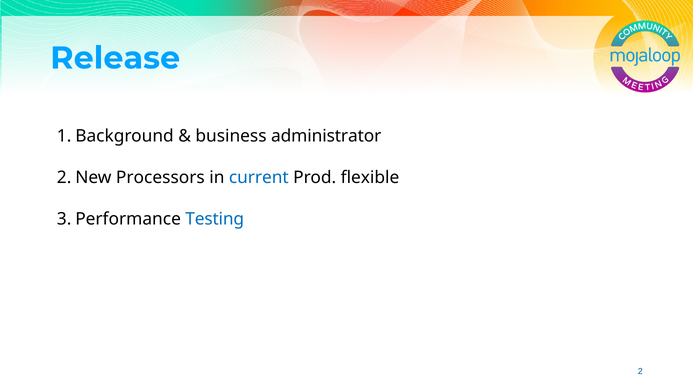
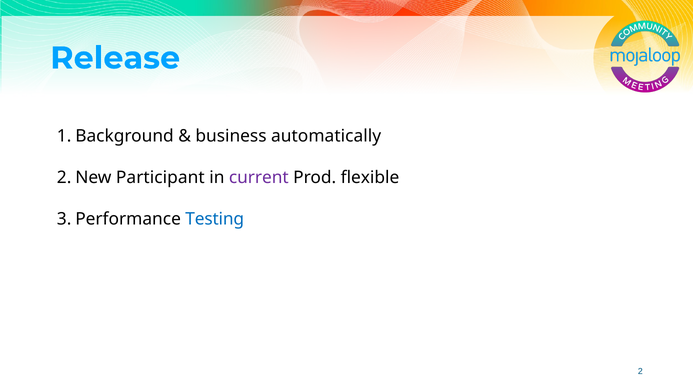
administrator: administrator -> automatically
Processors: Processors -> Participant
current colour: blue -> purple
